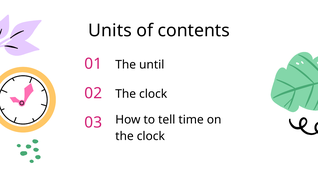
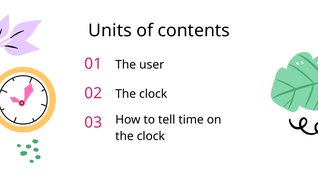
until: until -> user
